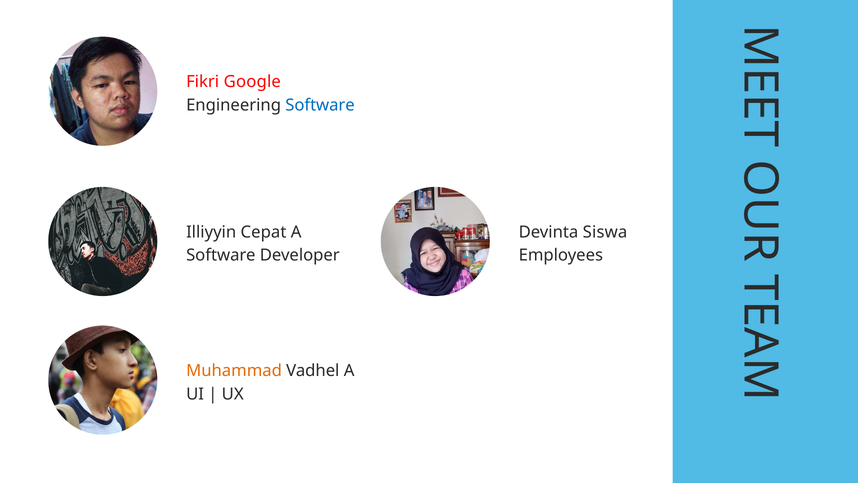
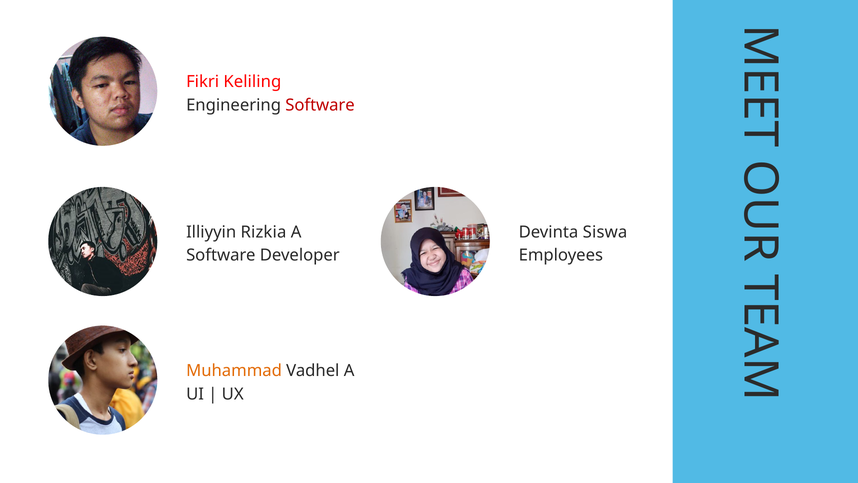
Google: Google -> Keliling
Software at (320, 105) colour: blue -> red
Cepat: Cepat -> Rizkia
